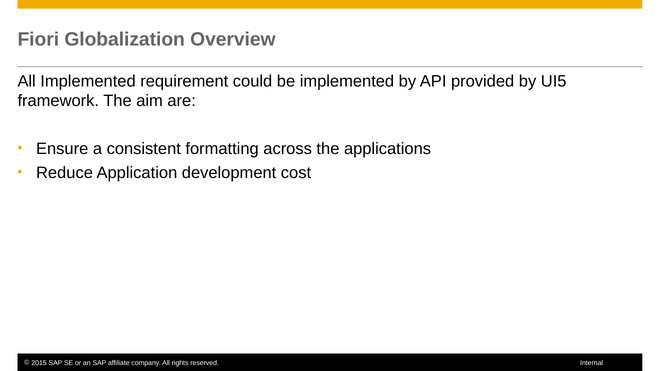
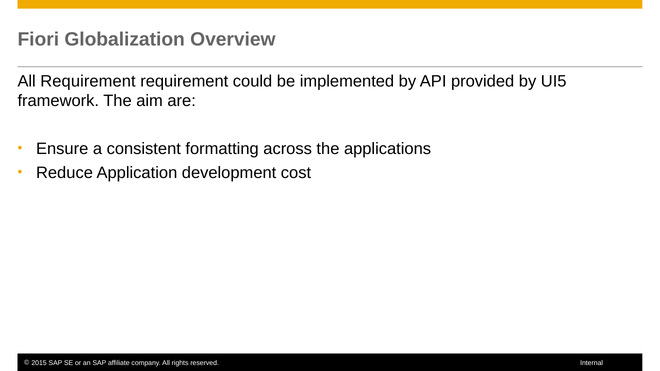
All Implemented: Implemented -> Requirement
